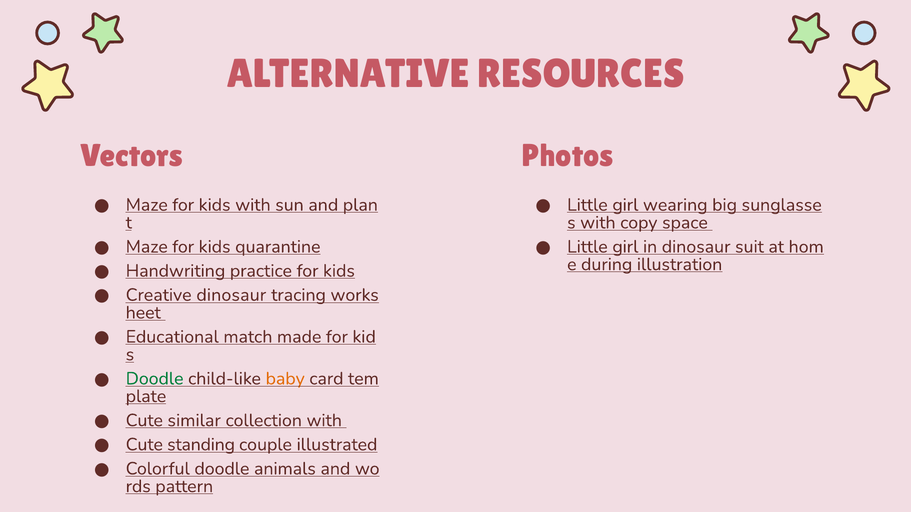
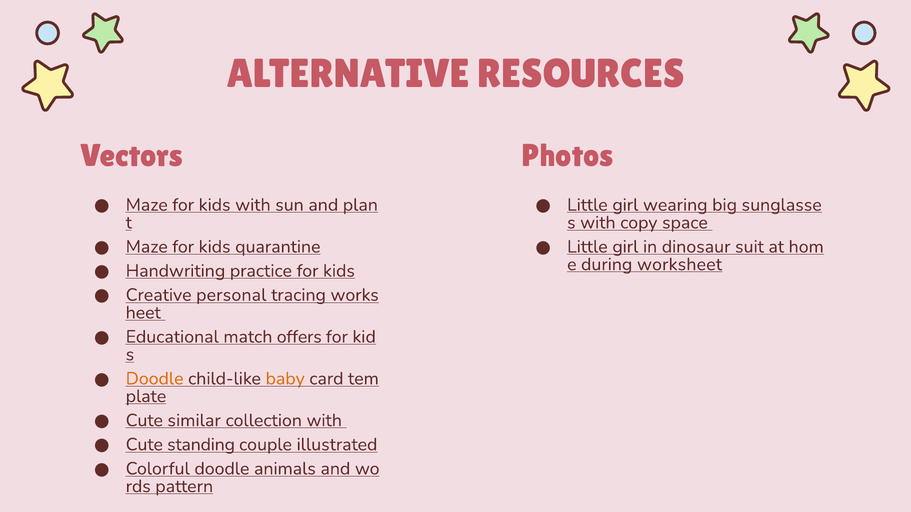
illustration: illustration -> worksheet
Creative dinosaur: dinosaur -> personal
made: made -> offers
Doodle at (155, 379) colour: green -> orange
